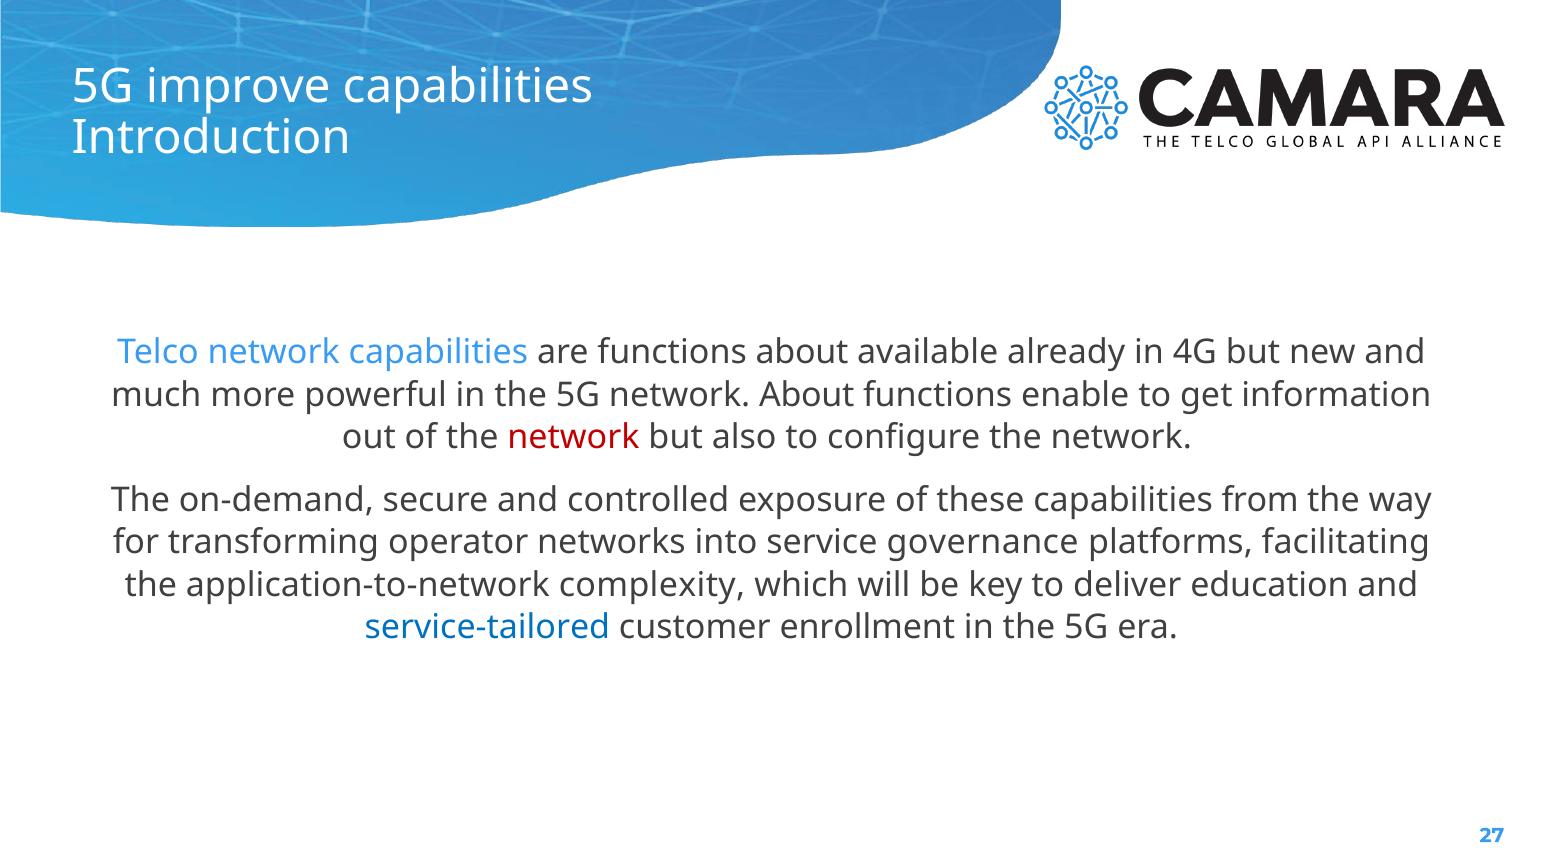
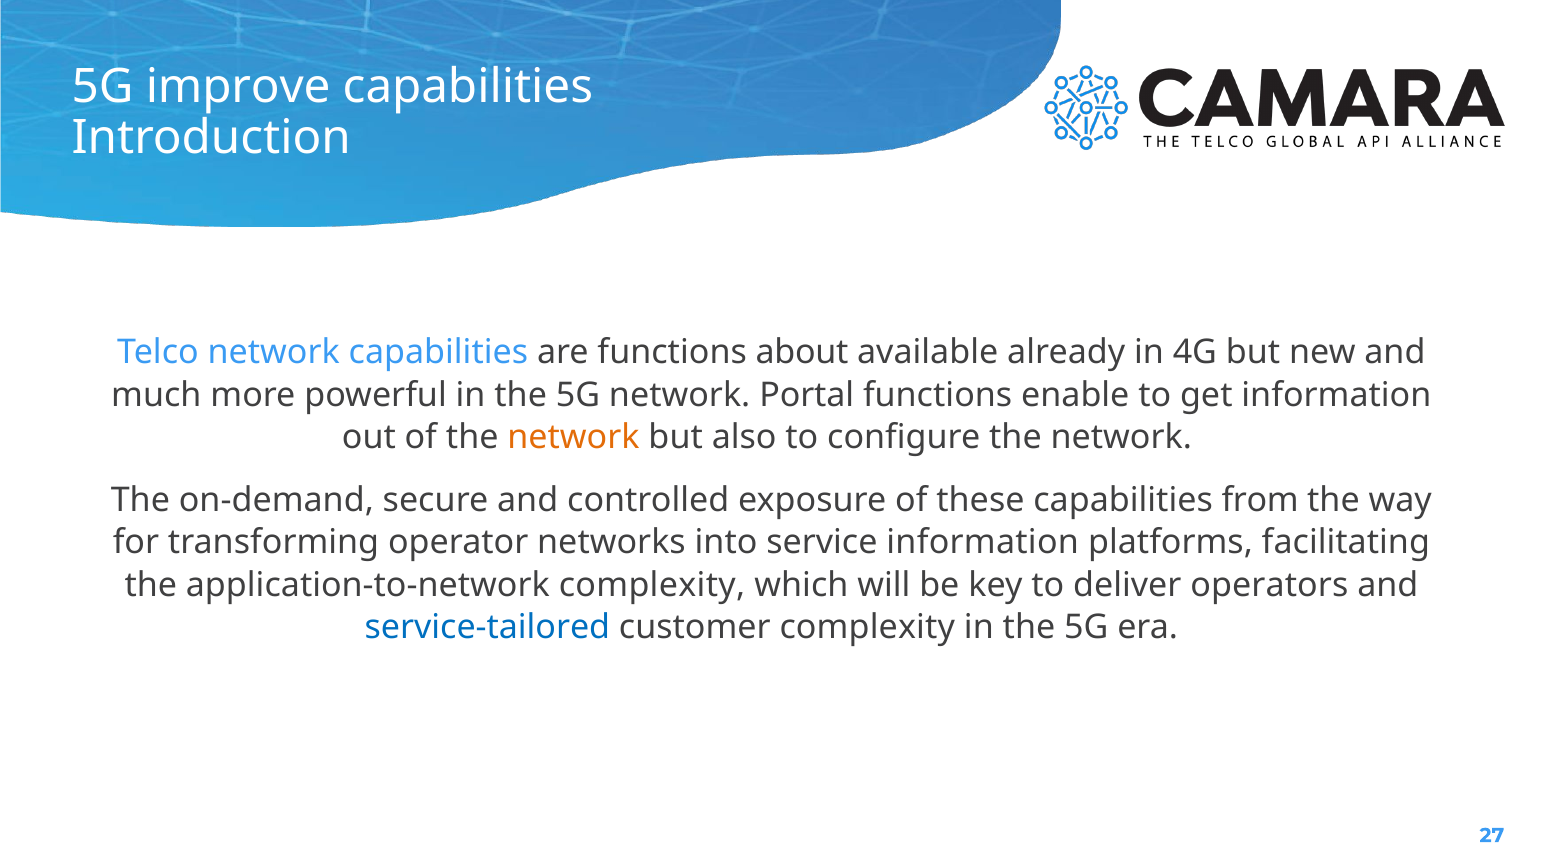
network About: About -> Portal
network at (573, 438) colour: red -> orange
service governance: governance -> information
education: education -> operators
customer enrollment: enrollment -> complexity
